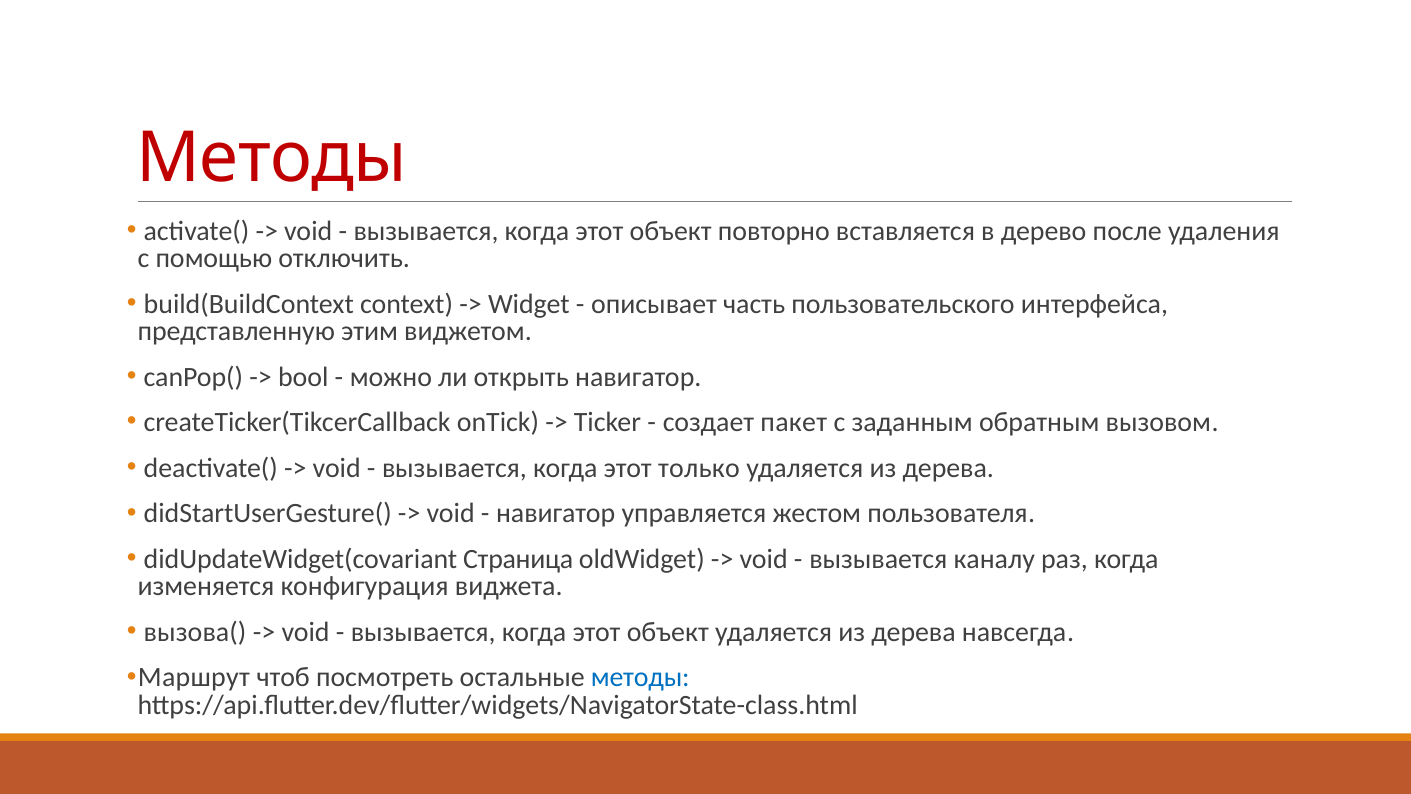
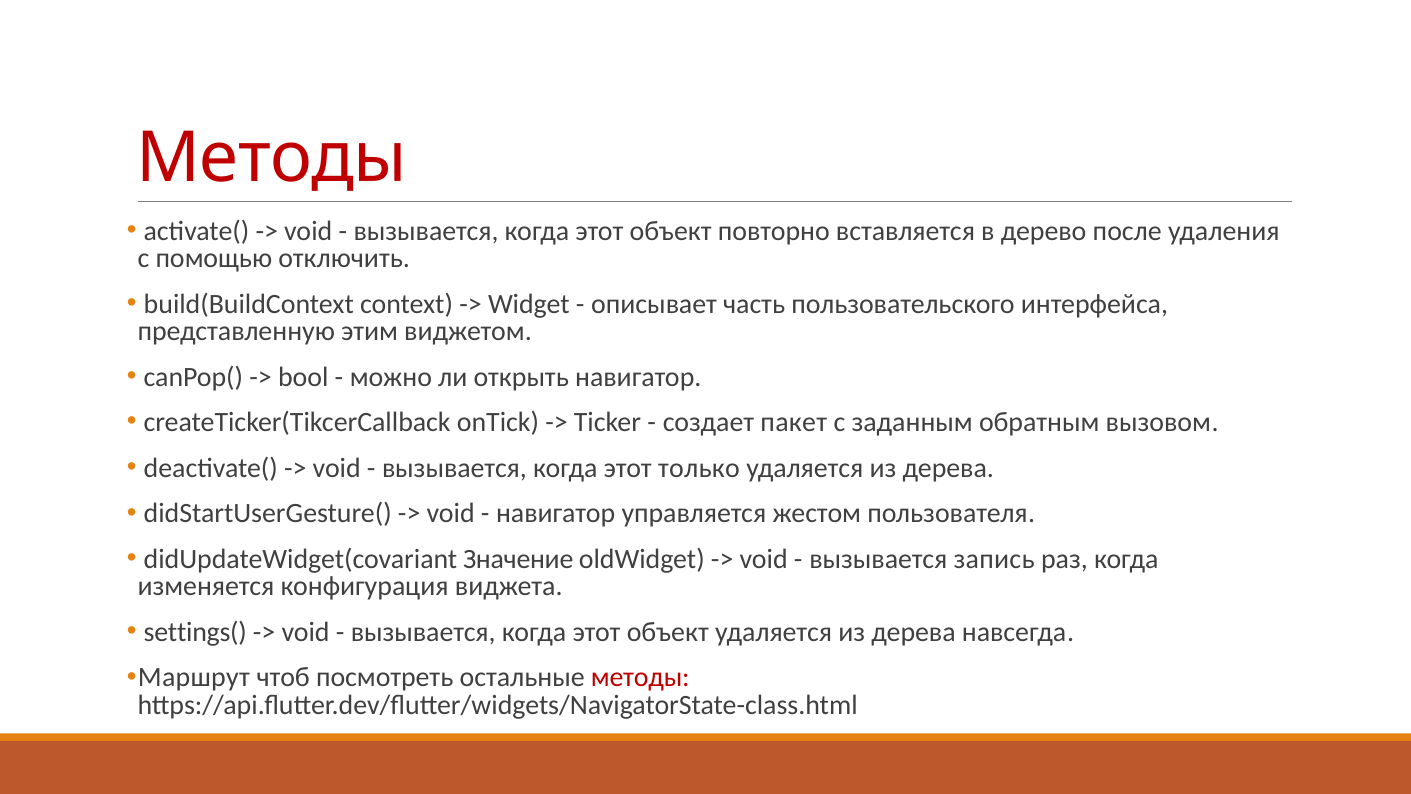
Страница: Страница -> Значение
каналу: каналу -> запись
вызова(: вызова( -> settings(
методы at (640, 677) colour: blue -> red
